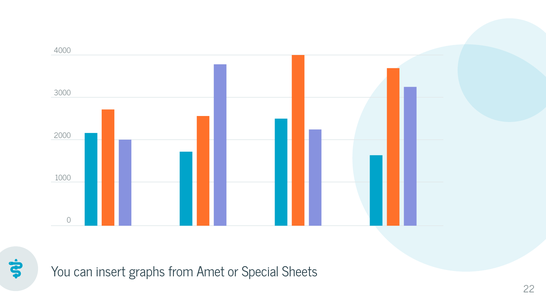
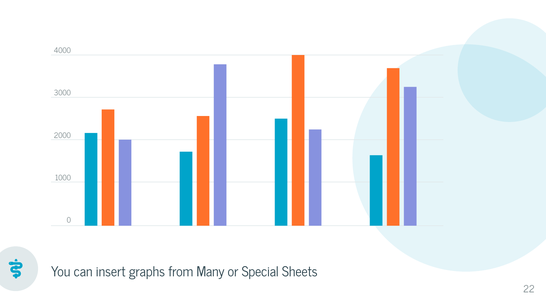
Amet: Amet -> Many
